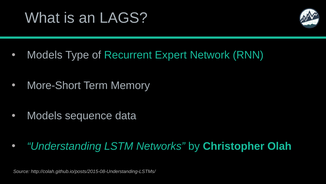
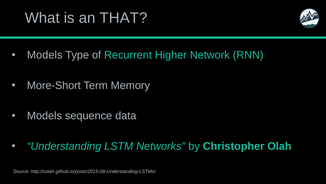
LAGS: LAGS -> THAT
Expert: Expert -> Higher
